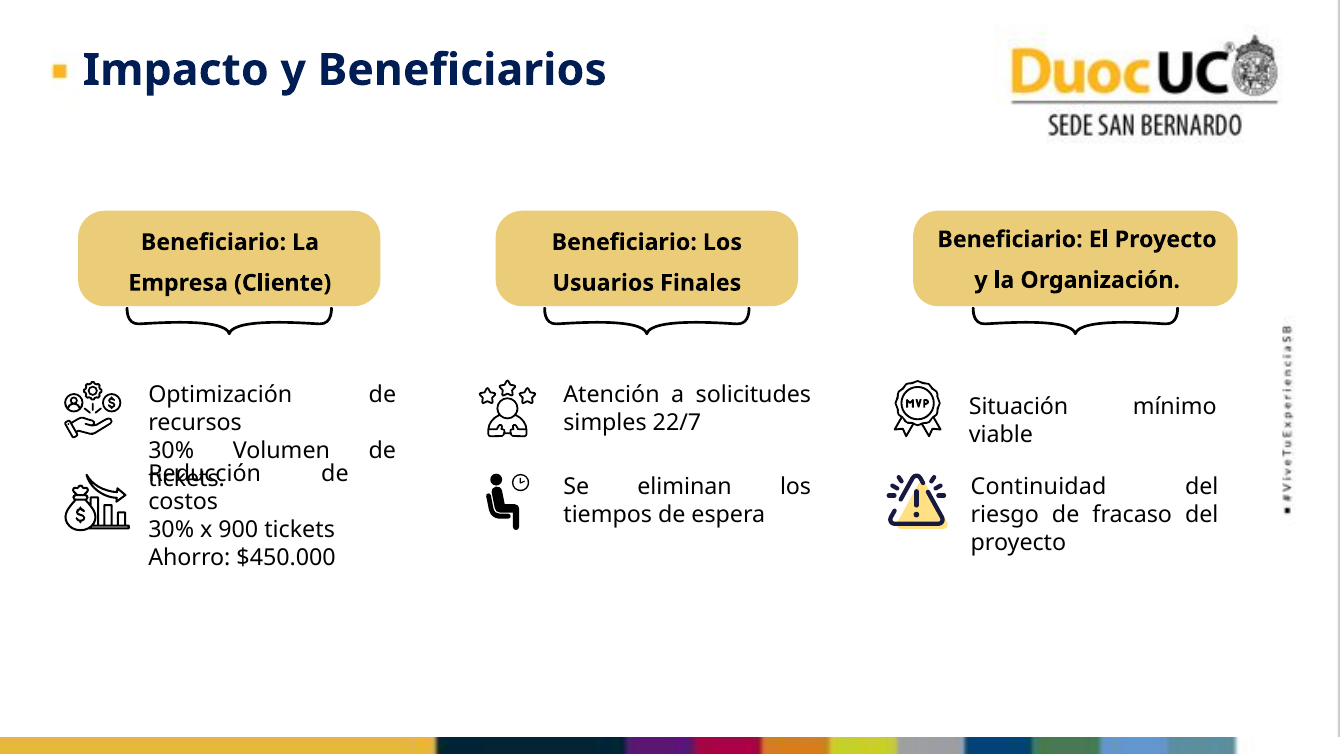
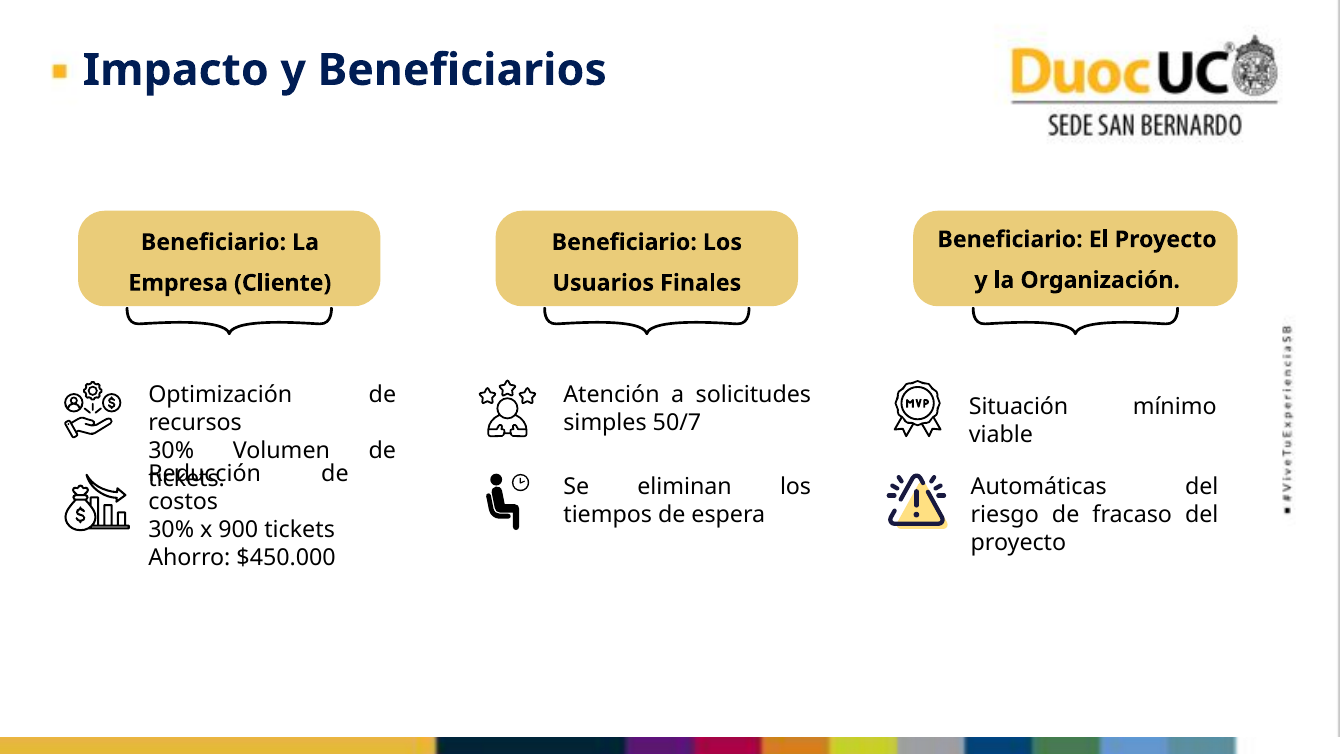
22/7: 22/7 -> 50/7
Continuidad: Continuidad -> Automáticas
